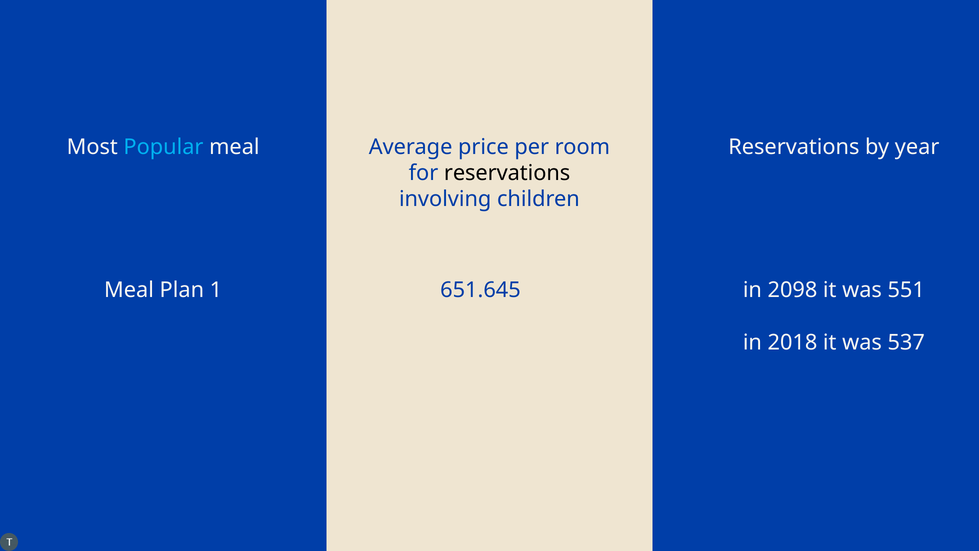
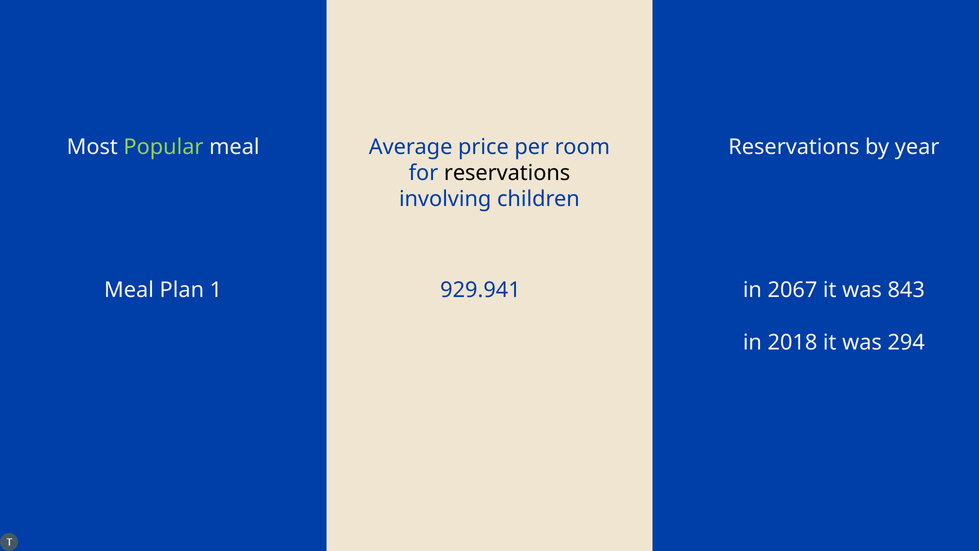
Popular colour: light blue -> light green
651.645: 651.645 -> 929.941
2098: 2098 -> 2067
551: 551 -> 843
537: 537 -> 294
